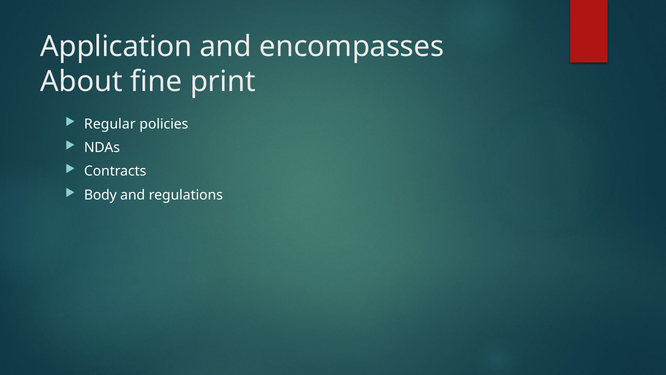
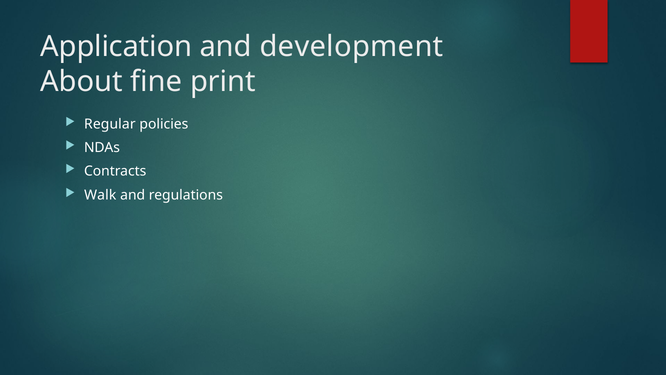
encompasses: encompasses -> development
Body: Body -> Walk
